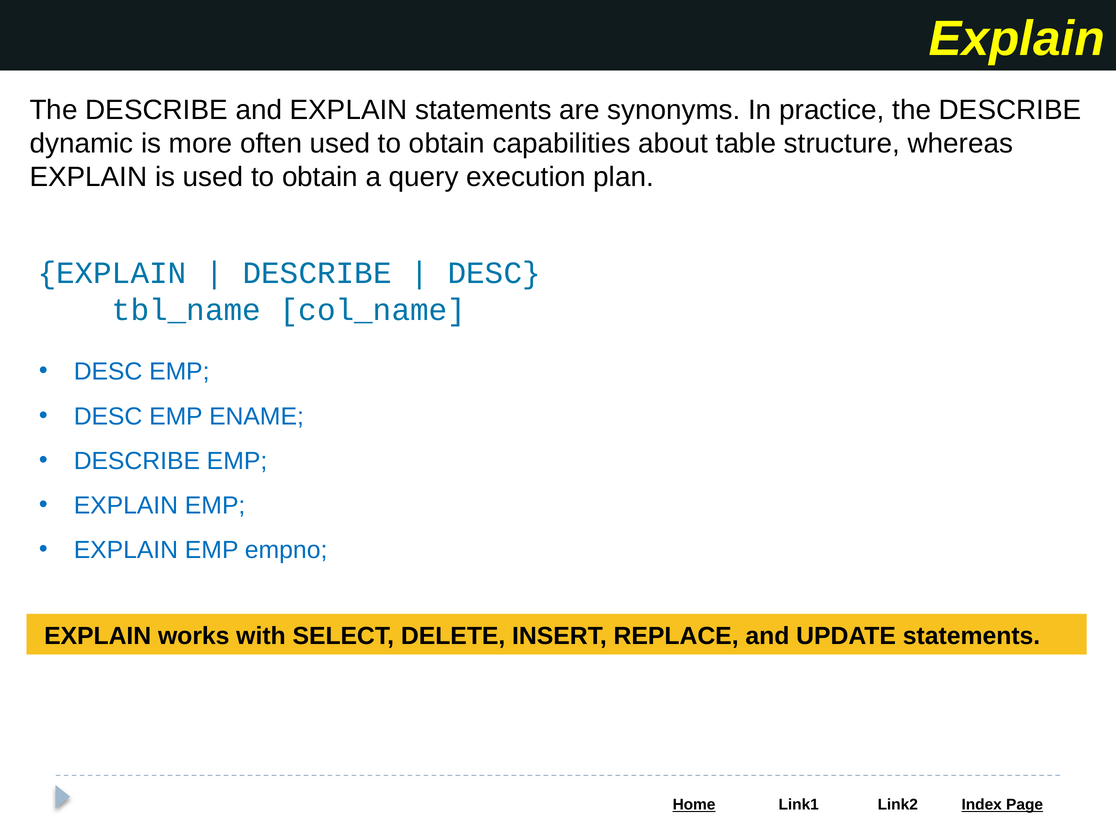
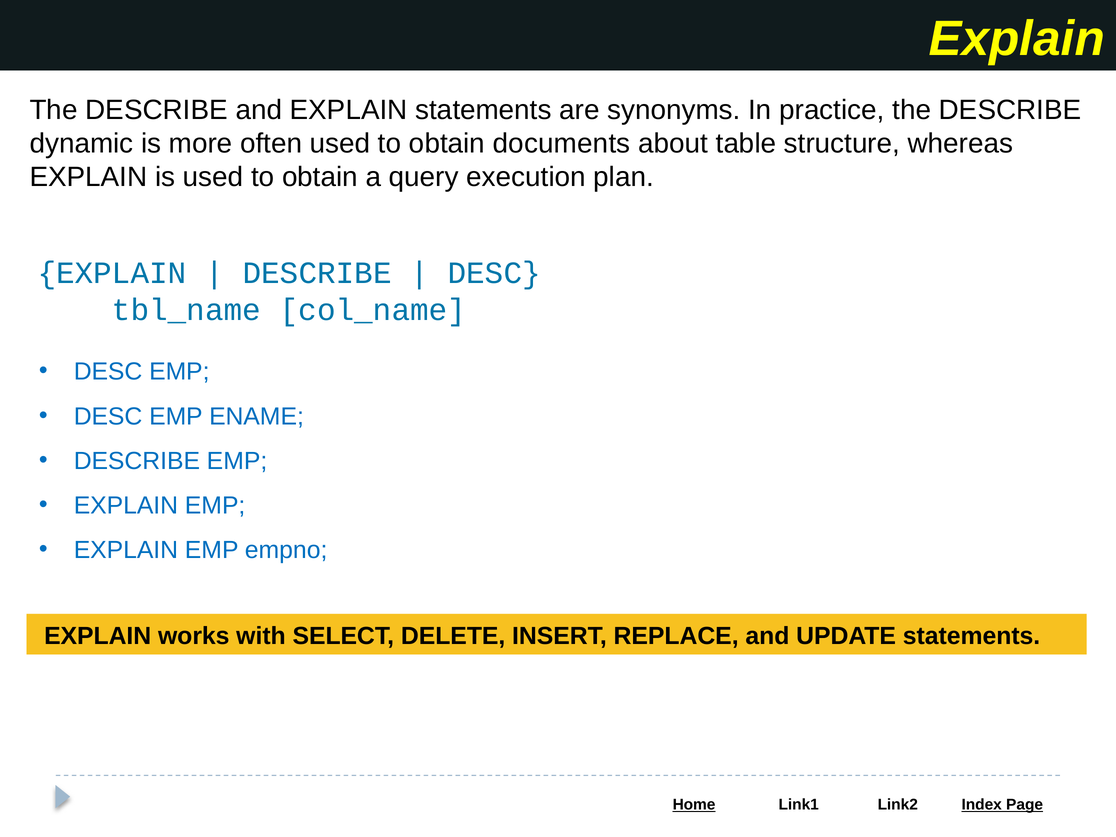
capabilities: capabilities -> documents
